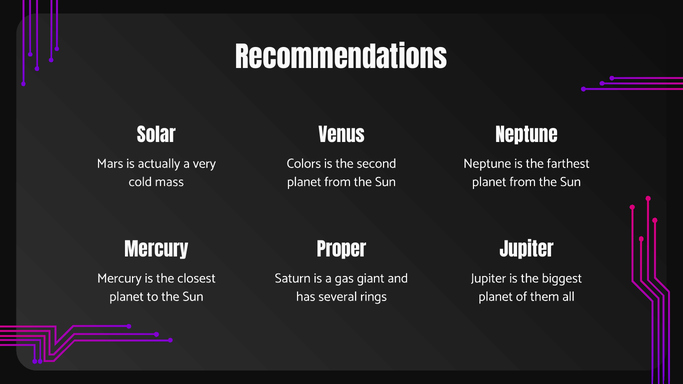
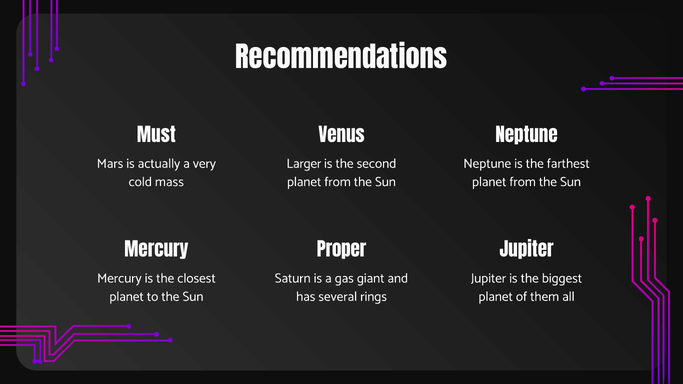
Solar: Solar -> Must
Colors: Colors -> Larger
